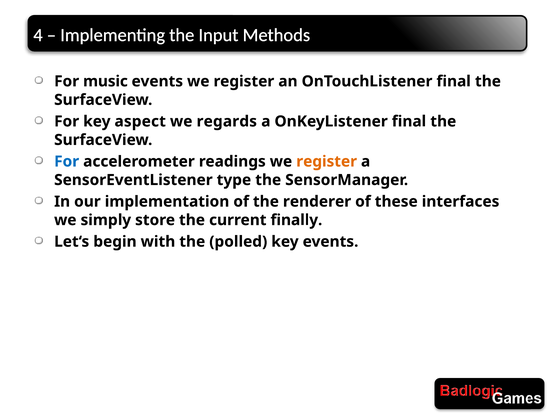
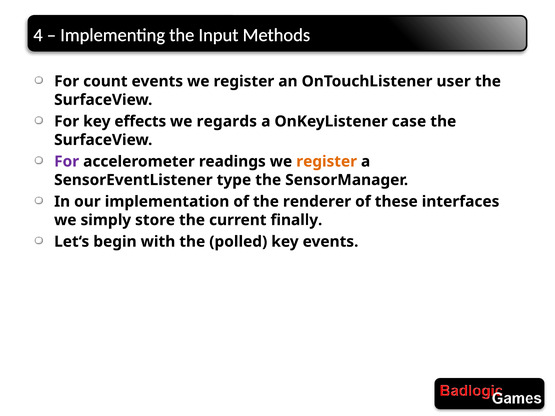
music: music -> count
OnTouchListener final: final -> user
aspect: aspect -> effects
OnKeyListener final: final -> case
For at (67, 162) colour: blue -> purple
